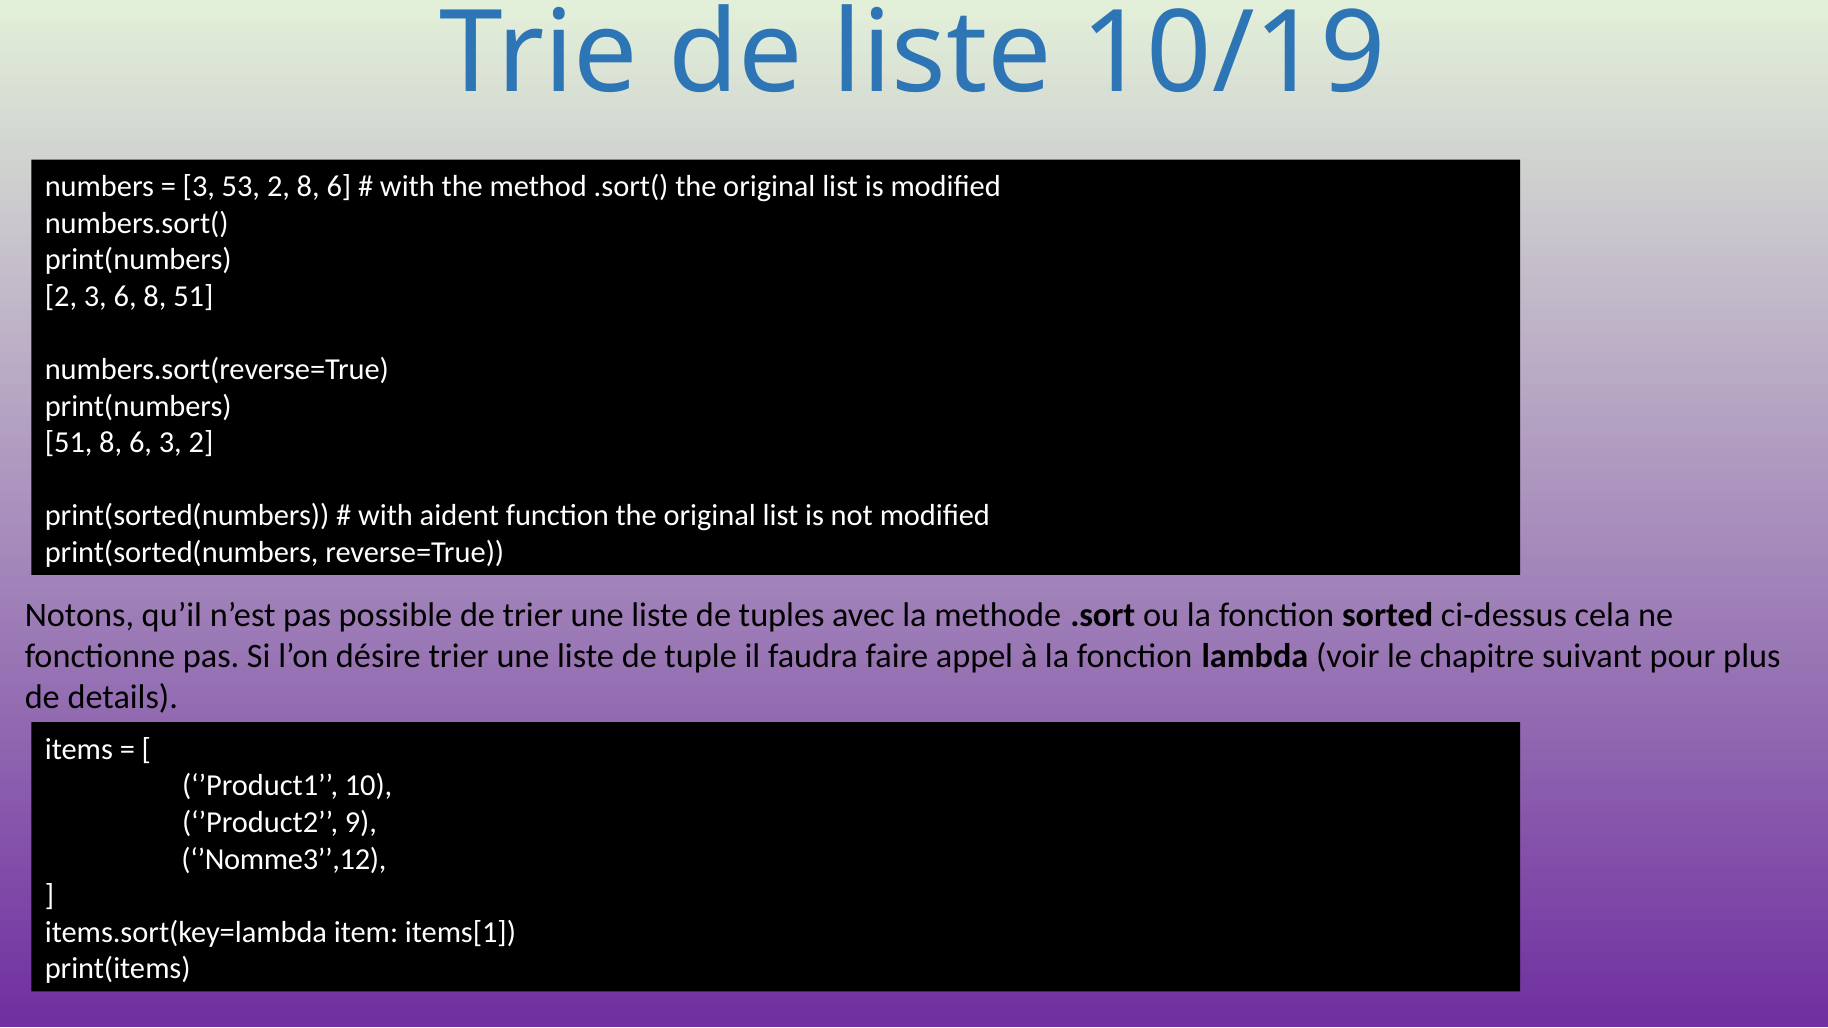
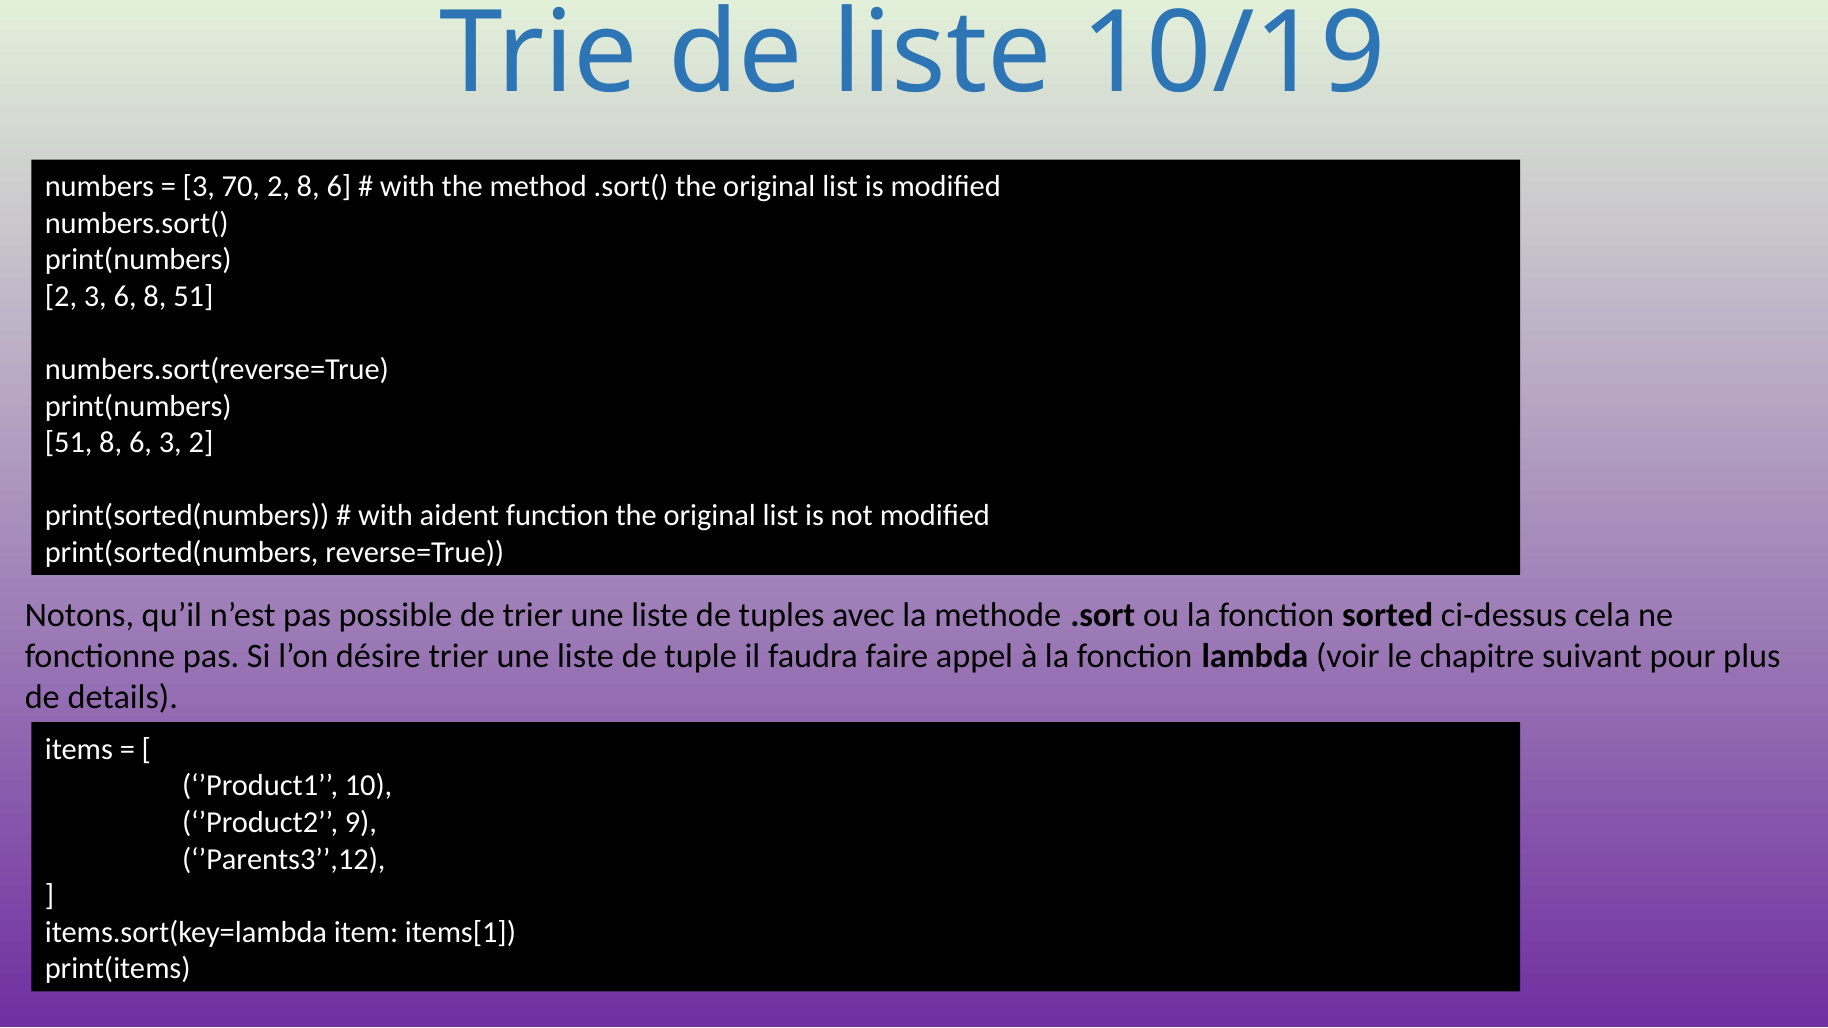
53: 53 -> 70
’Nomme3’’,12: ’Nomme3’’,12 -> ’Parents3’’,12
